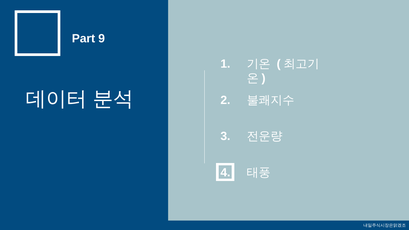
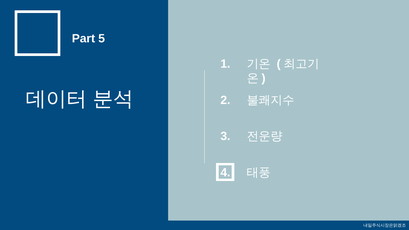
9: 9 -> 5
